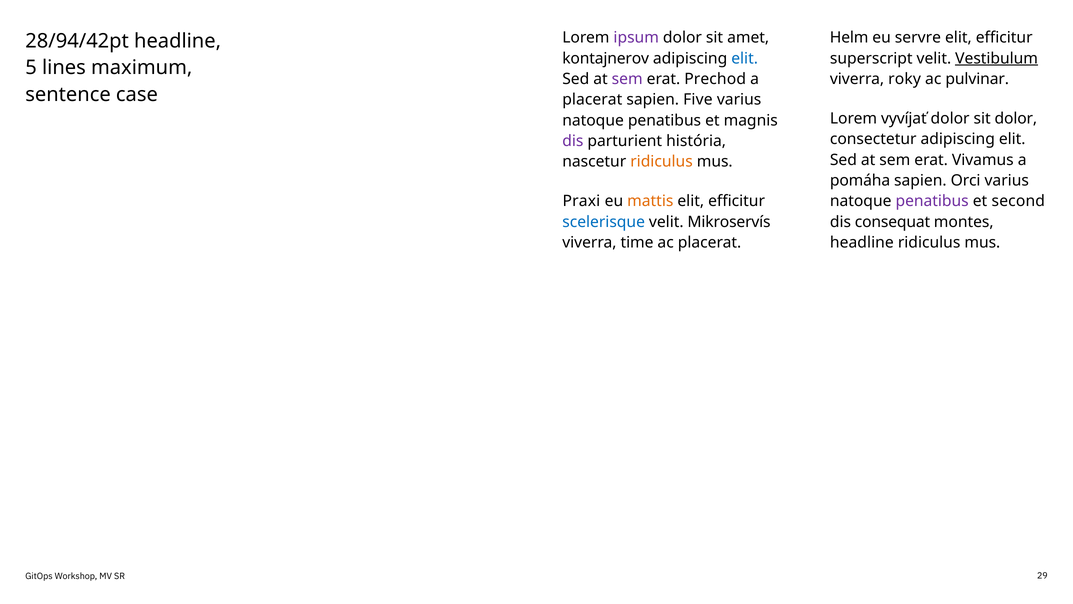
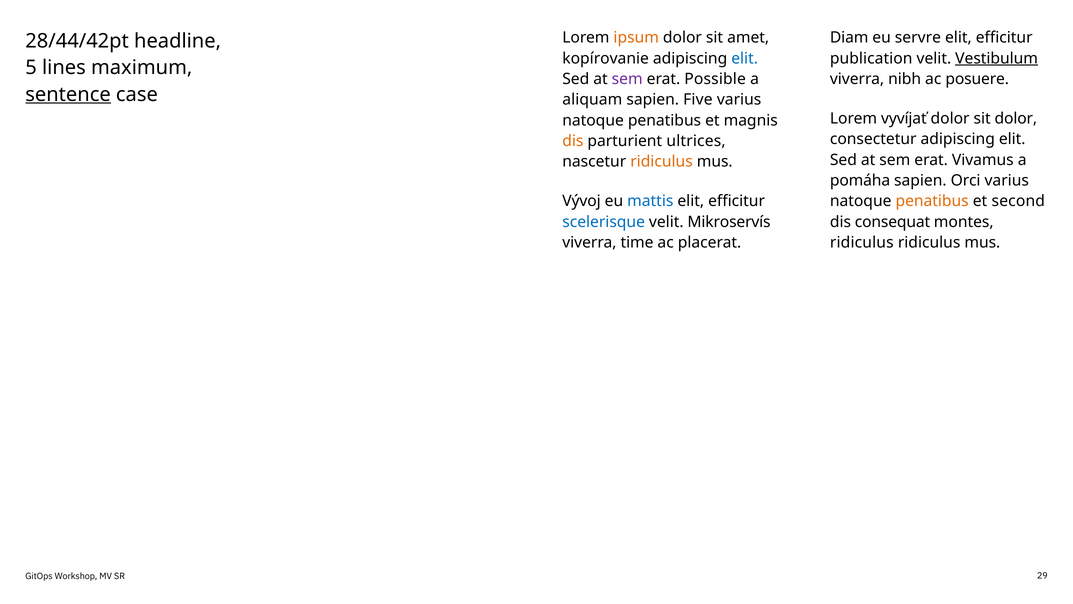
ipsum colour: purple -> orange
Helm: Helm -> Diam
28/94/42pt: 28/94/42pt -> 28/44/42pt
kontajnerov: kontajnerov -> kopírovanie
superscript: superscript -> publication
Prechod: Prechod -> Possible
roky: roky -> nibh
pulvinar: pulvinar -> posuere
sentence underline: none -> present
placerat at (592, 100): placerat -> aliquam
dis at (573, 141) colour: purple -> orange
história: história -> ultrices
Praxi: Praxi -> Vývoj
mattis colour: orange -> blue
penatibus at (932, 201) colour: purple -> orange
headline at (862, 242): headline -> ridiculus
